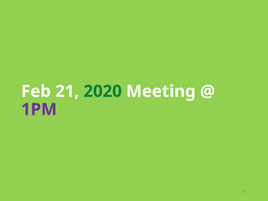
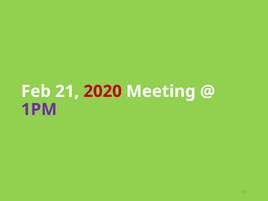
2020 colour: green -> red
